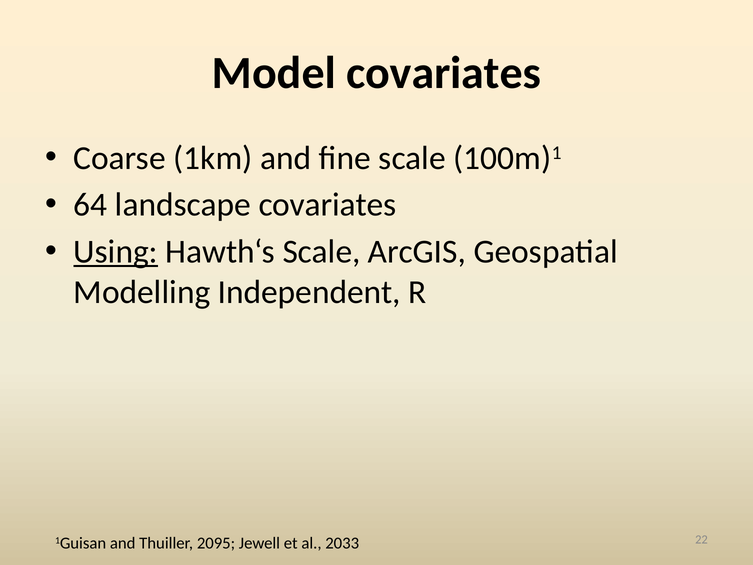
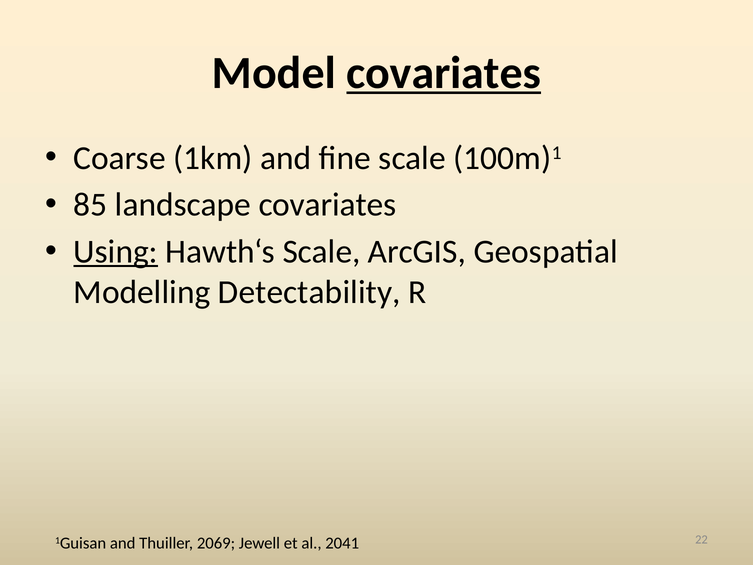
covariates at (444, 73) underline: none -> present
64: 64 -> 85
Independent: Independent -> Detectability
2095: 2095 -> 2069
2033: 2033 -> 2041
